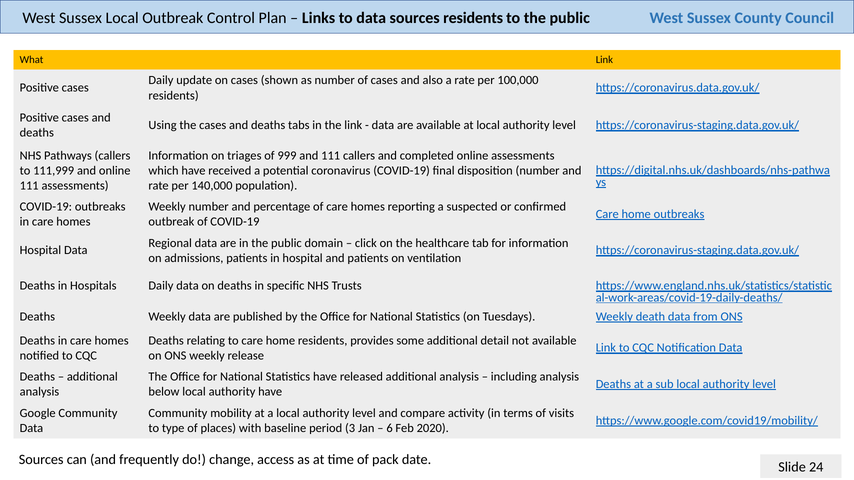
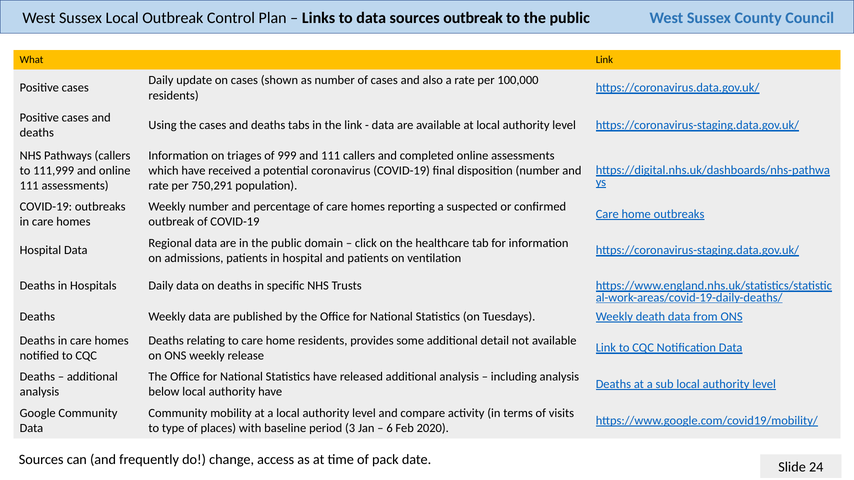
sources residents: residents -> outbreak
140,000: 140,000 -> 750,291
